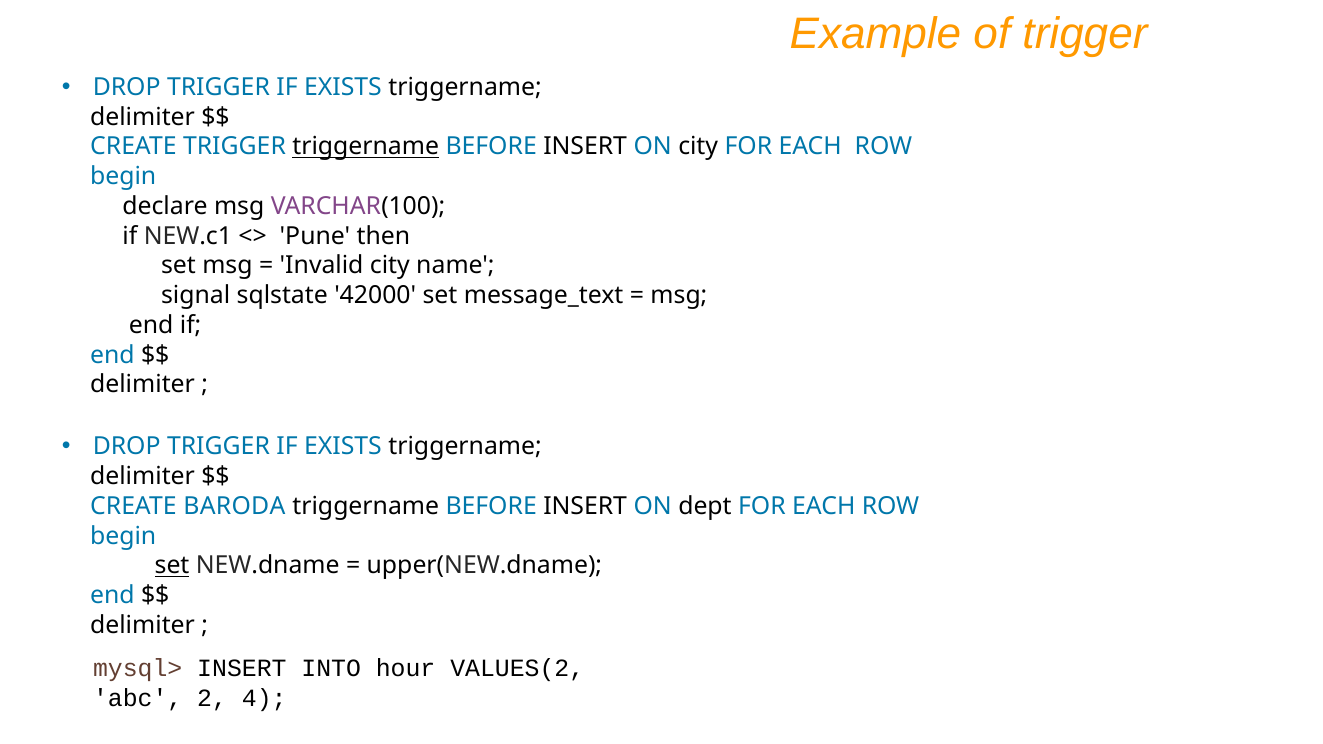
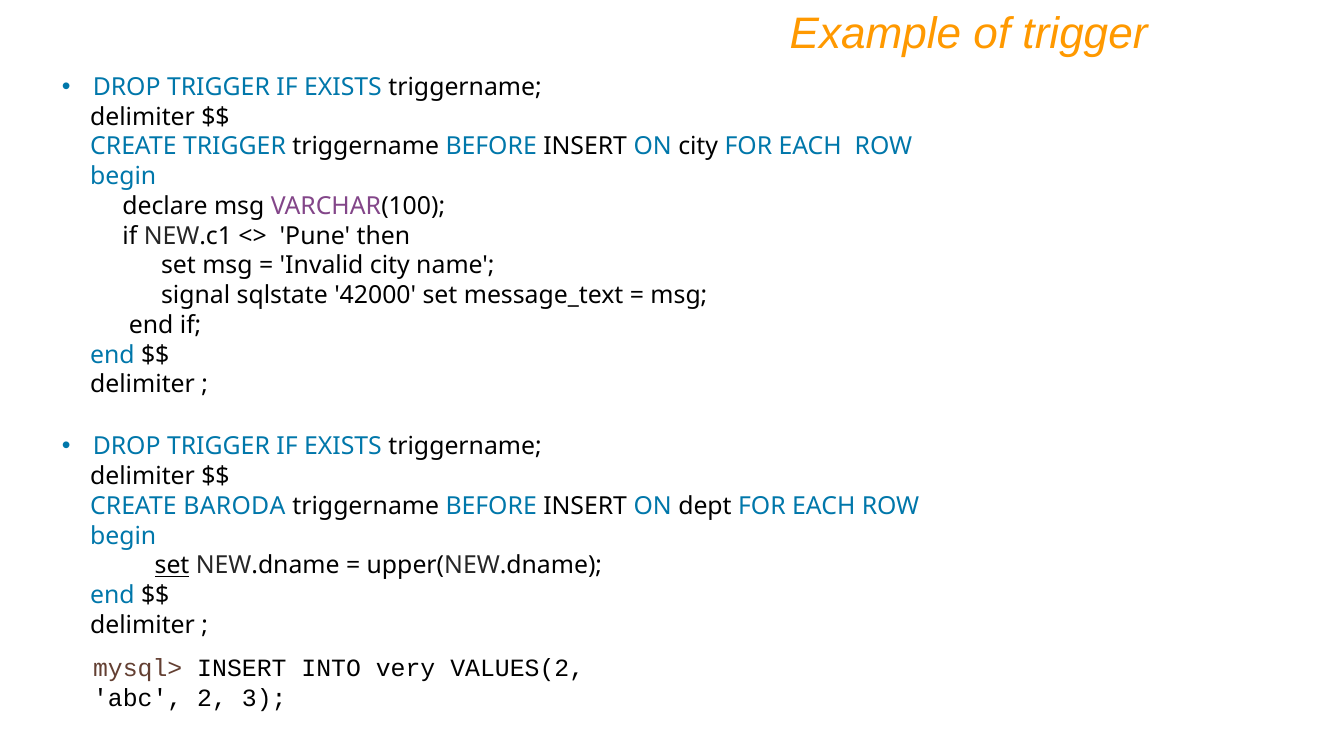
triggername at (366, 147) underline: present -> none
hour: hour -> very
4: 4 -> 3
